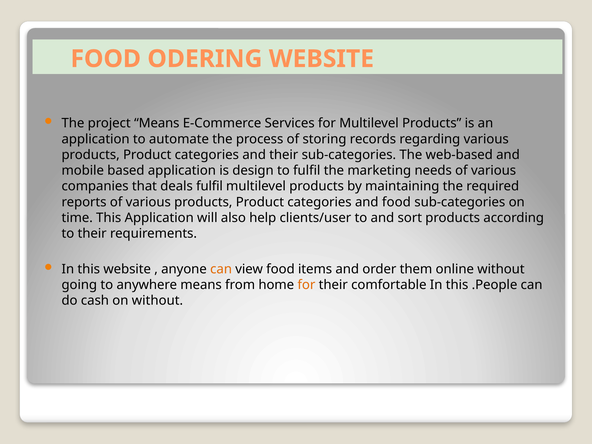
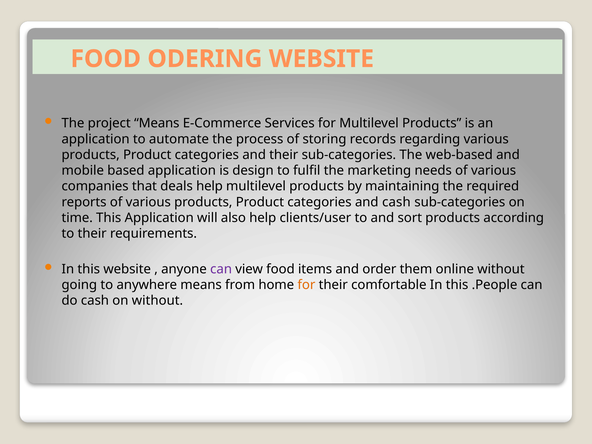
deals fulfil: fulfil -> help
and food: food -> cash
can at (221, 269) colour: orange -> purple
